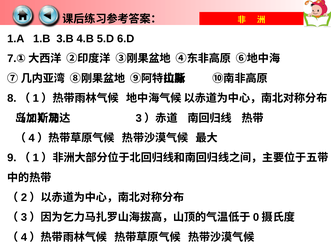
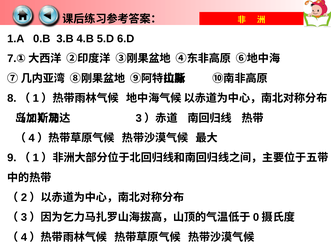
1.B: 1.B -> 0.B
